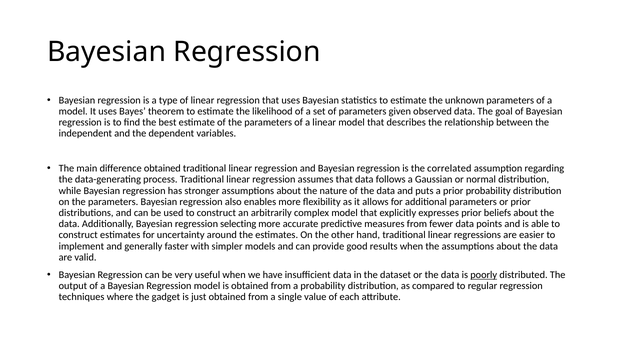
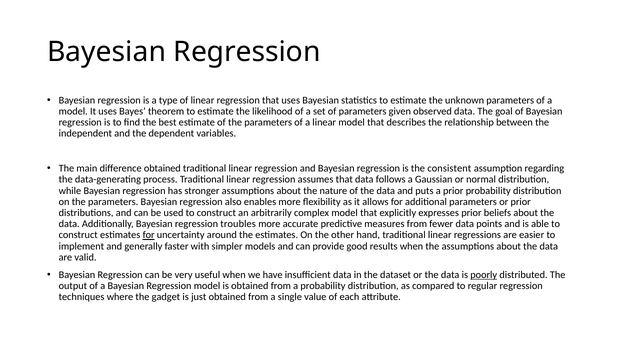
correlated: correlated -> consistent
selecting: selecting -> troubles
for at (149, 235) underline: none -> present
